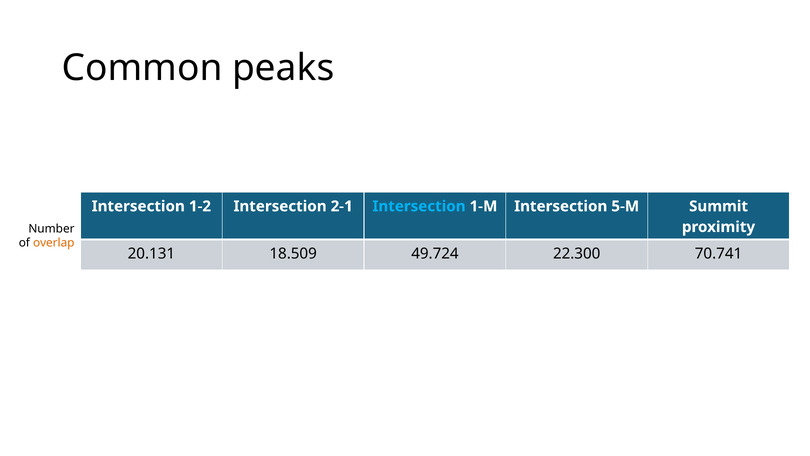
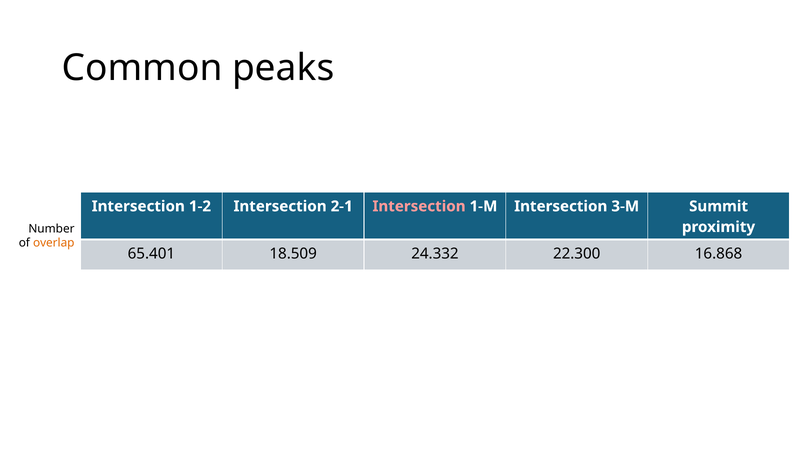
Intersection at (419, 206) colour: light blue -> pink
5-M: 5-M -> 3-M
20.131: 20.131 -> 65.401
49.724: 49.724 -> 24.332
70.741: 70.741 -> 16.868
